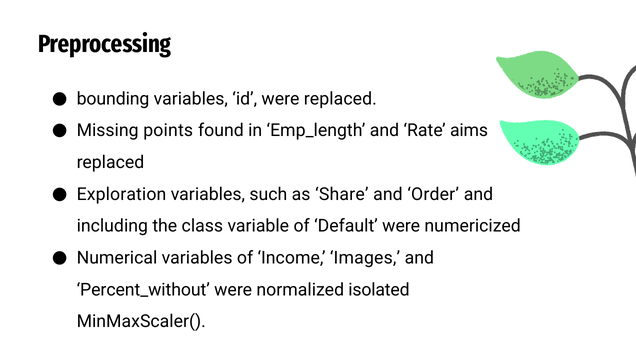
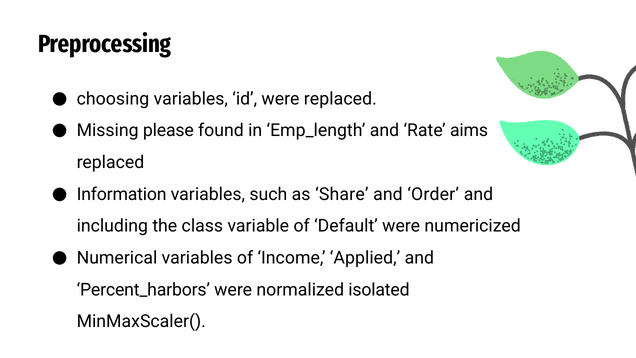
bounding: bounding -> choosing
points: points -> please
Exploration: Exploration -> Information
Images: Images -> Applied
Percent_without: Percent_without -> Percent_harbors
